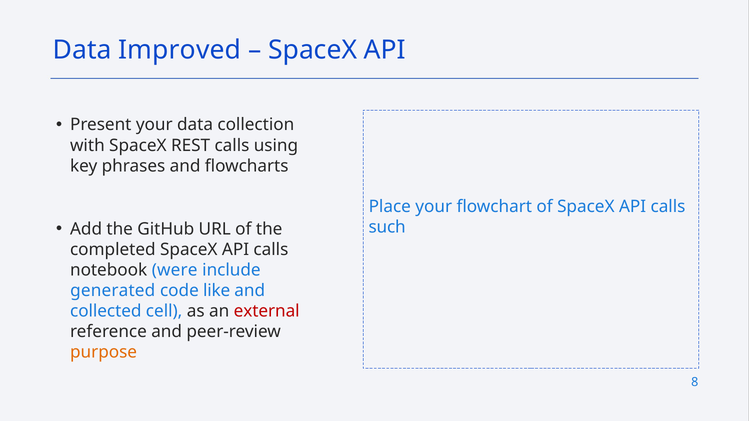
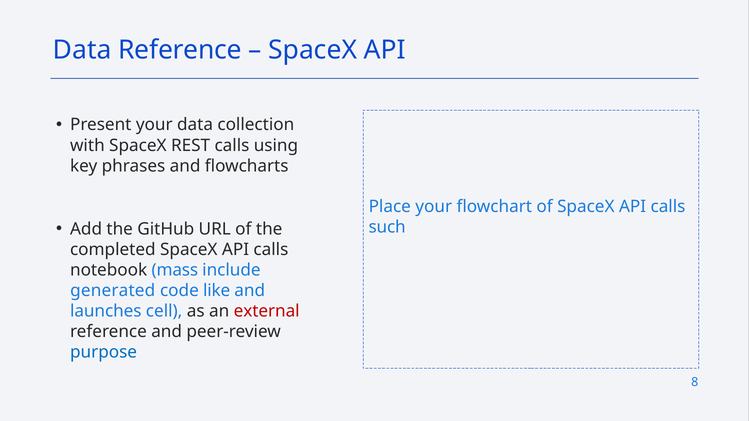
Data Improved: Improved -> Reference
were: were -> mass
collected: collected -> launches
purpose colour: orange -> blue
